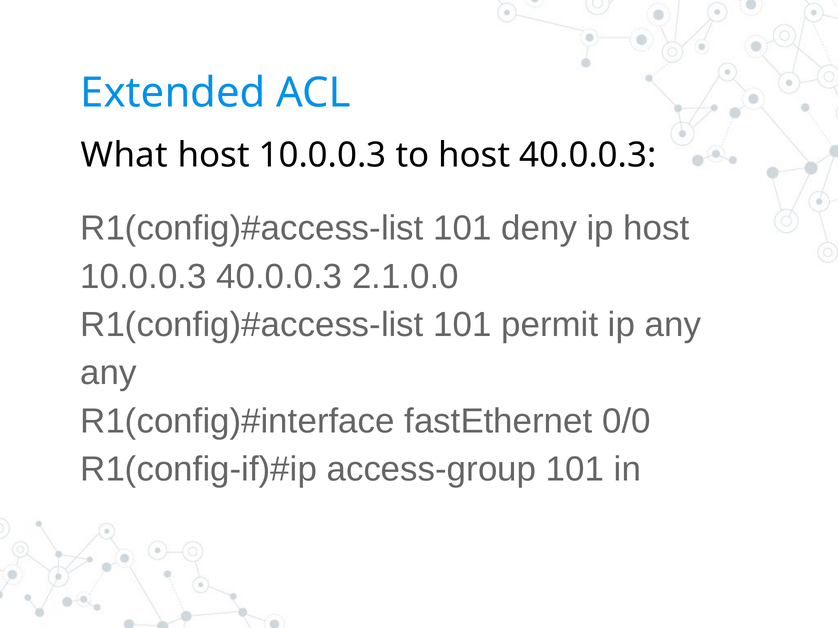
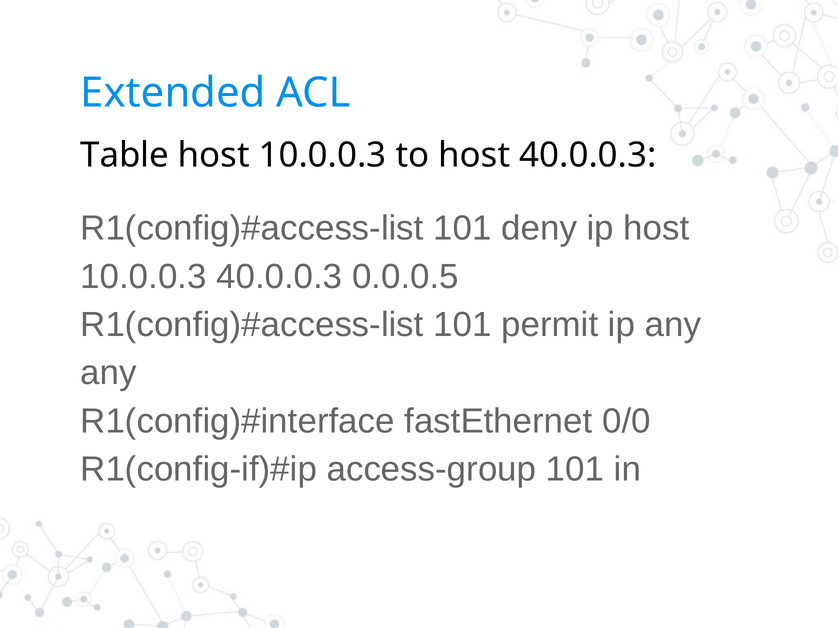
What: What -> Table
2.1.0.0: 2.1.0.0 -> 0.0.0.5
